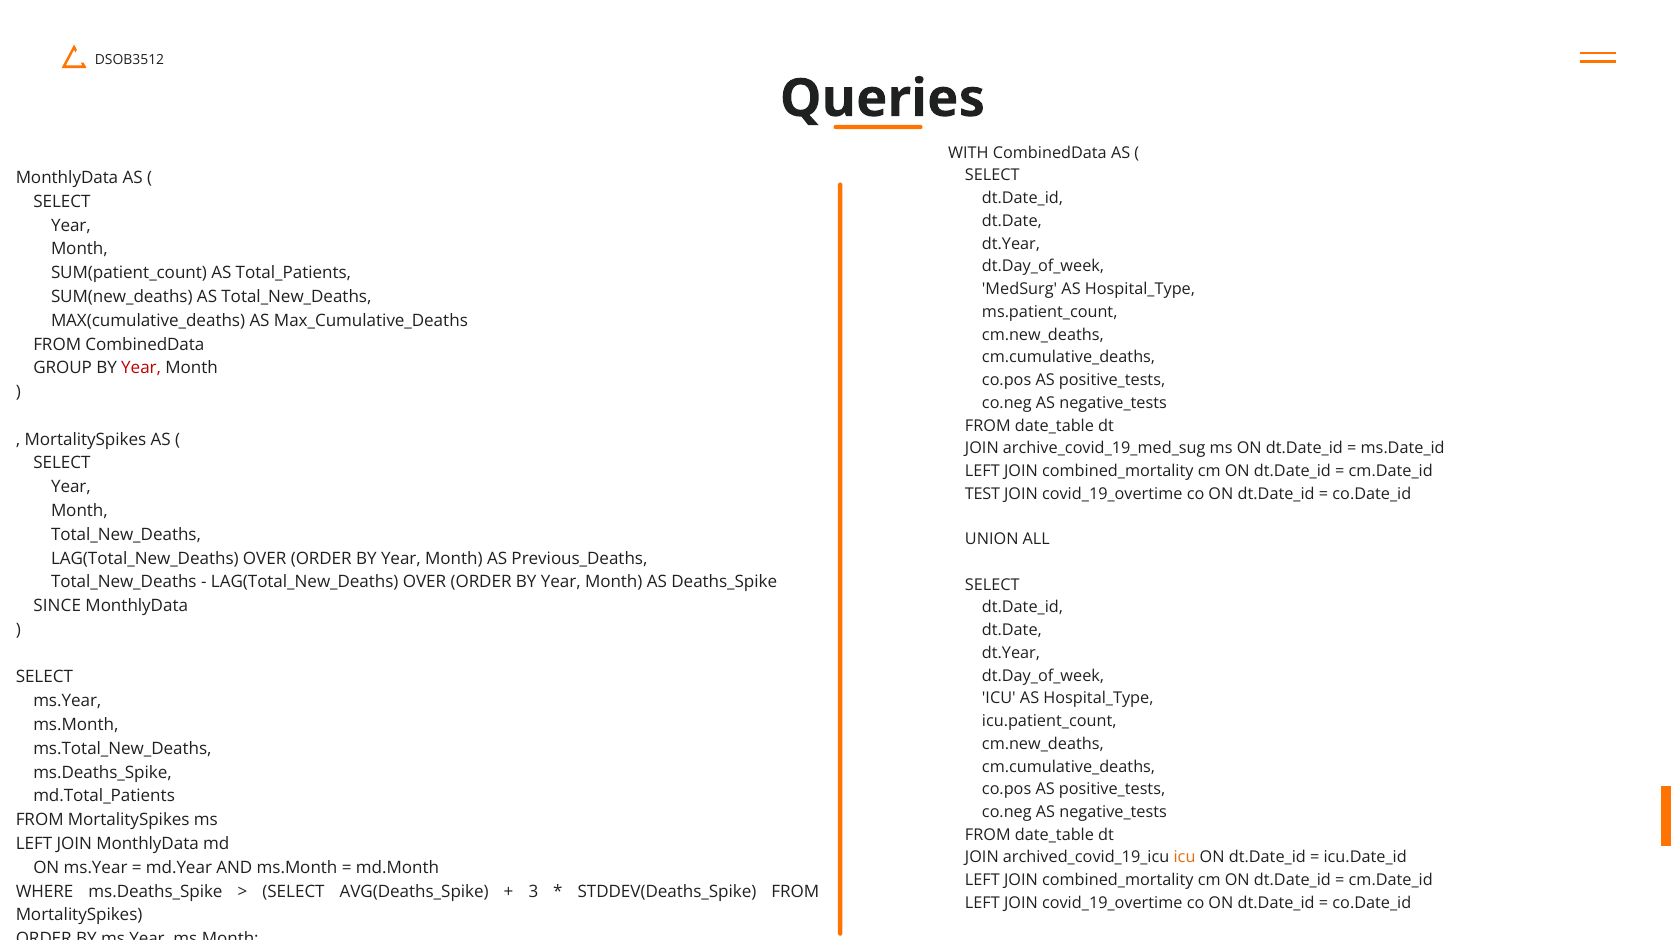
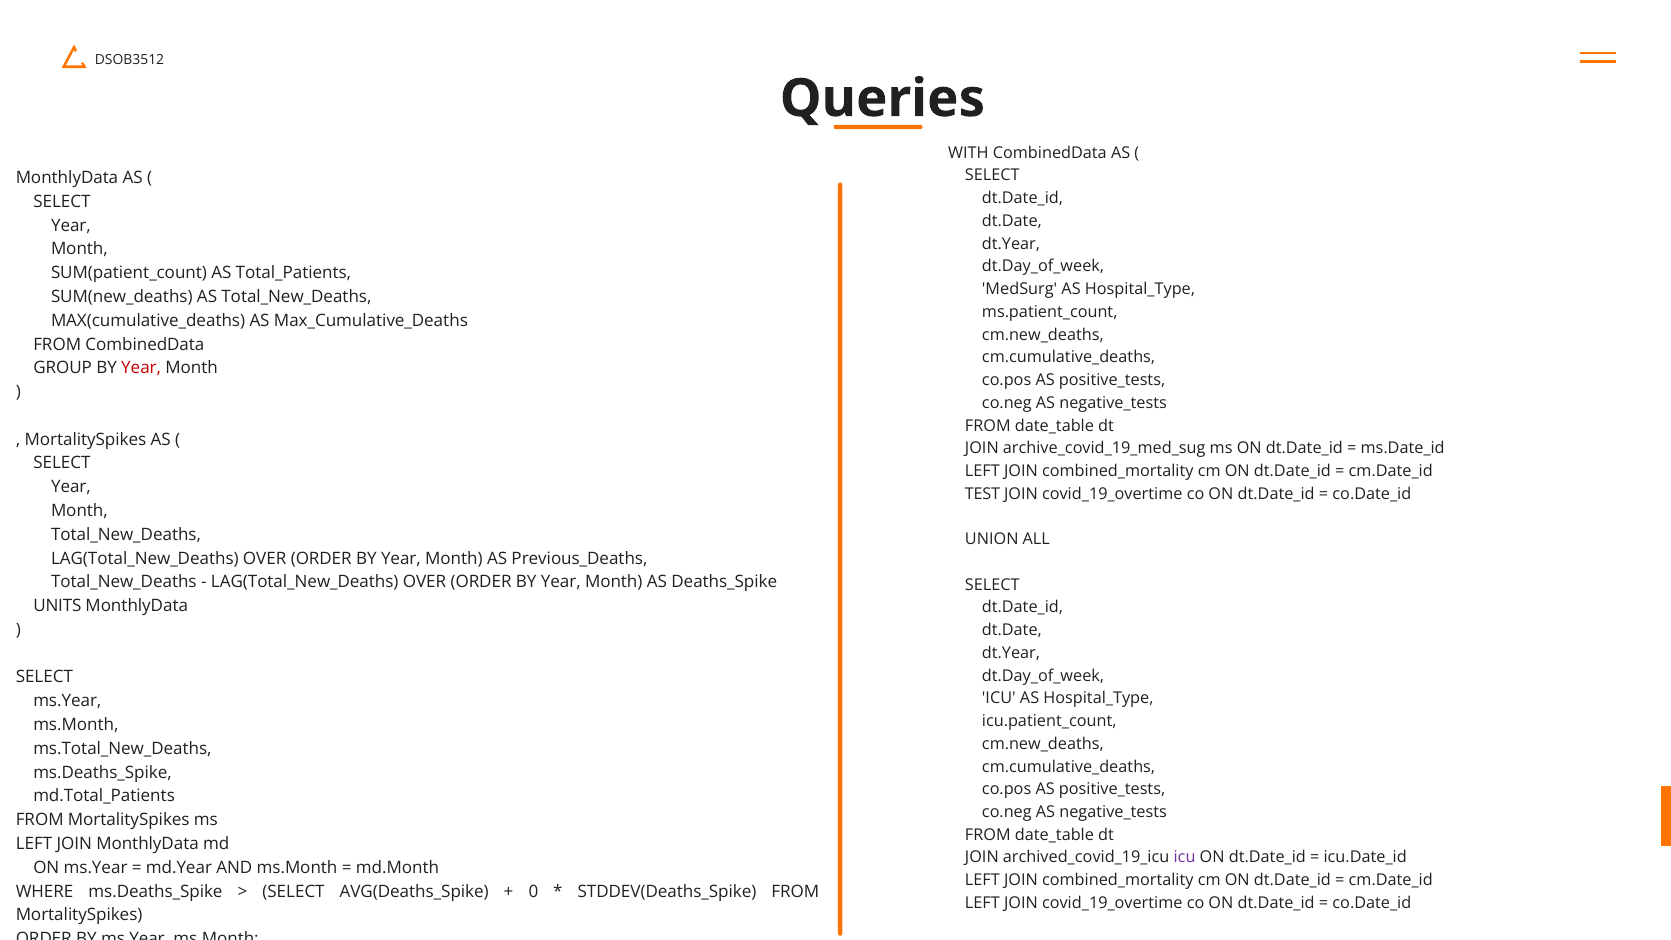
SINCE: SINCE -> UNITS
icu at (1185, 858) colour: orange -> purple
3: 3 -> 0
